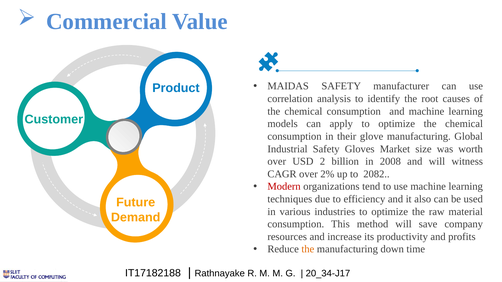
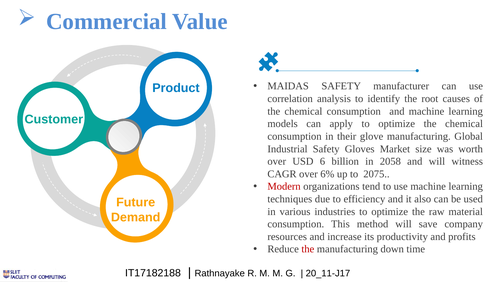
2: 2 -> 6
2008: 2008 -> 2058
2%: 2% -> 6%
2082: 2082 -> 2075
the at (308, 250) colour: orange -> red
20_34-J17: 20_34-J17 -> 20_11-J17
